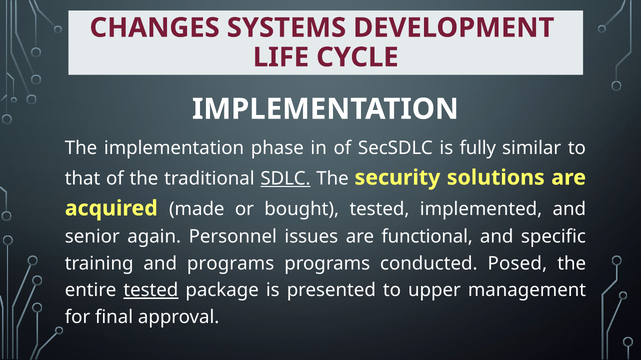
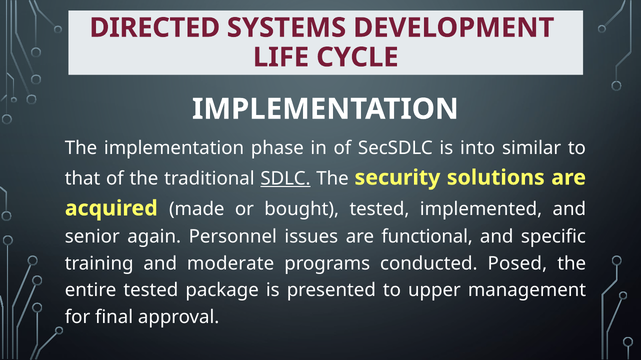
CHANGES: CHANGES -> DIRECTED
fully: fully -> into
and programs: programs -> moderate
tested at (151, 291) underline: present -> none
